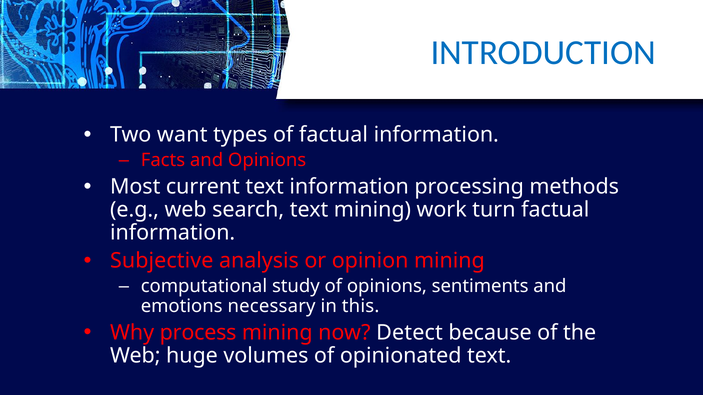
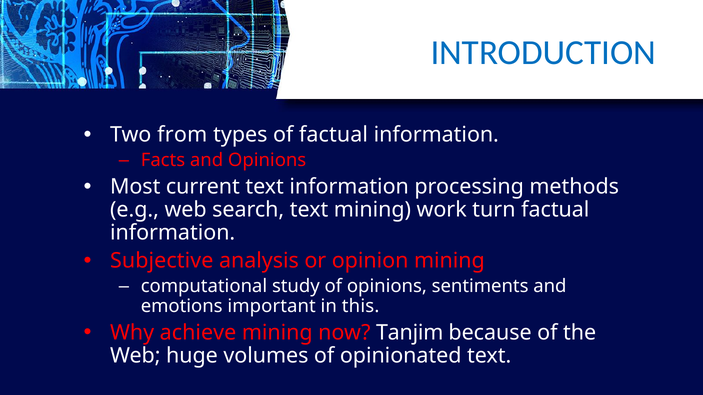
want: want -> from
necessary: necessary -> important
process: process -> achieve
Detect: Detect -> Tanjim
